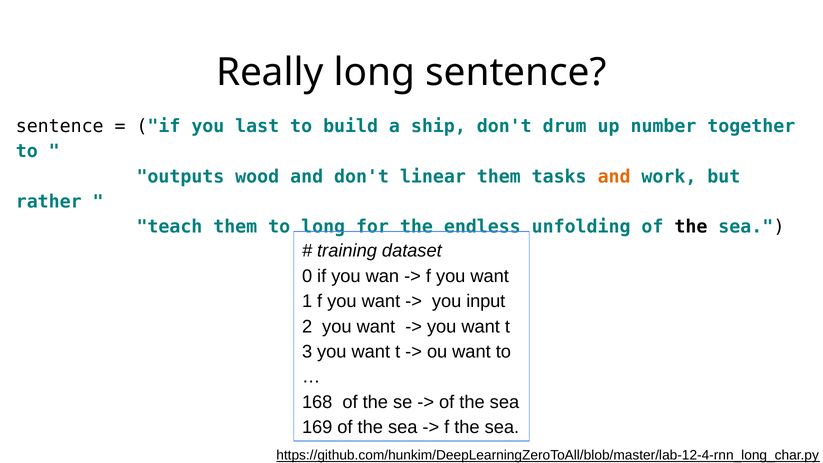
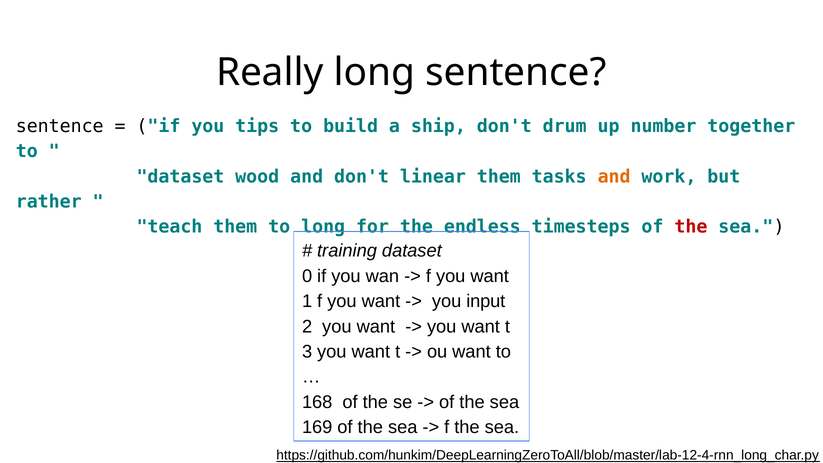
last: last -> tips
outputs at (180, 176): outputs -> dataset
unfolding: unfolding -> timesteps
the at (691, 227) colour: black -> red
